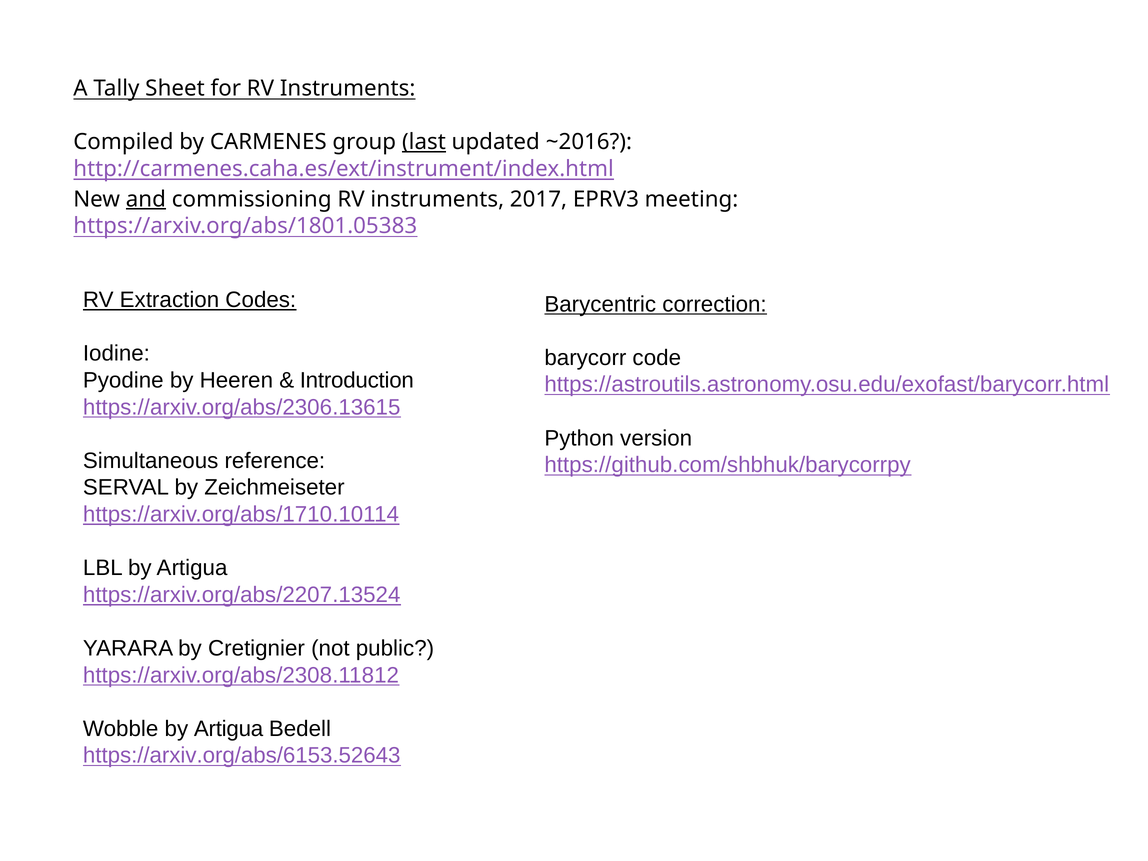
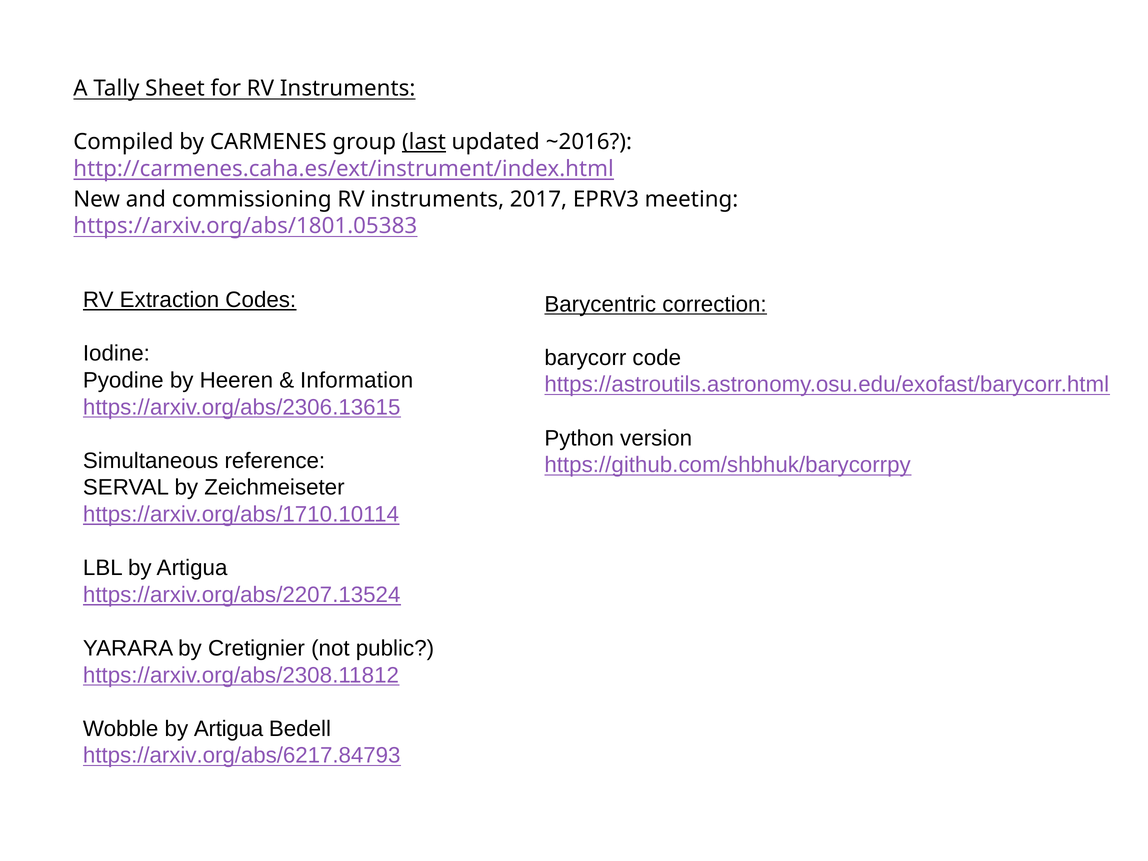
and underline: present -> none
Introduction: Introduction -> Information
https://arxiv.org/abs/6153.52643: https://arxiv.org/abs/6153.52643 -> https://arxiv.org/abs/6217.84793
